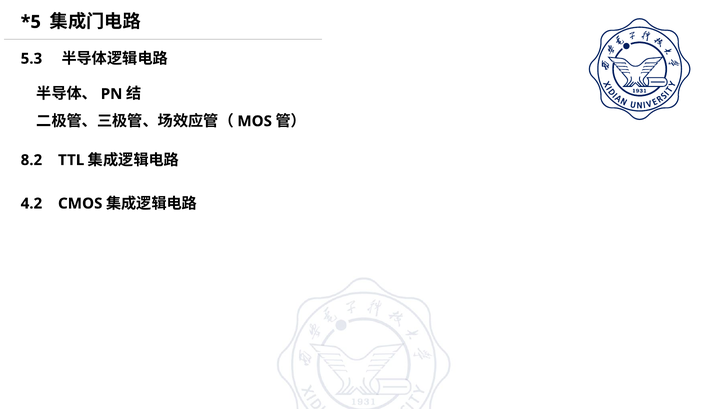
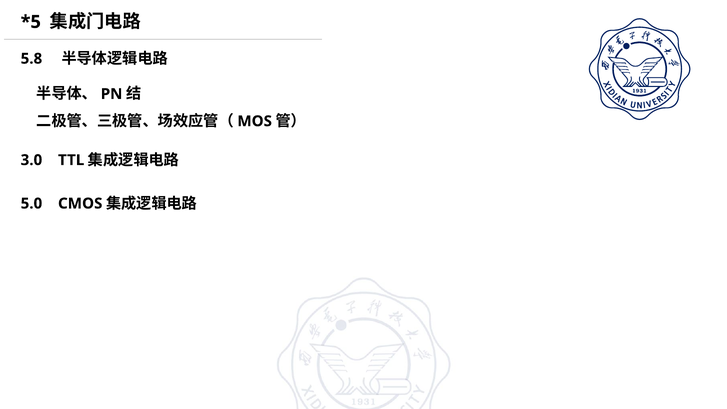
5.3: 5.3 -> 5.8
8.2: 8.2 -> 3.0
4.2: 4.2 -> 5.0
